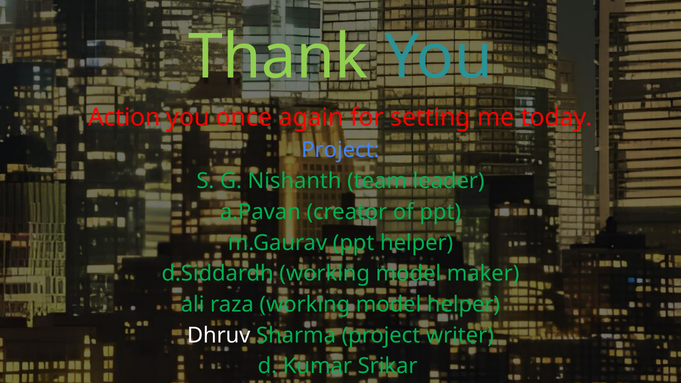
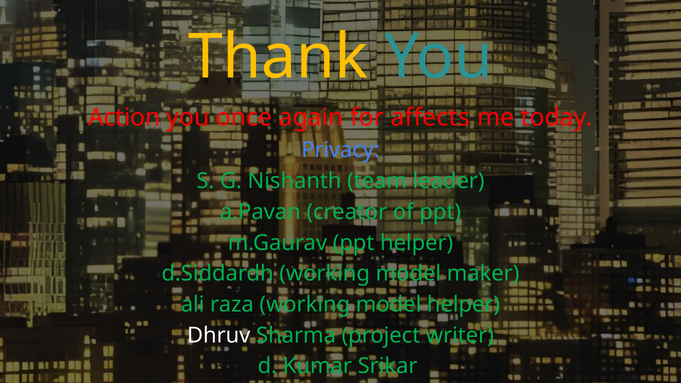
Thank colour: light green -> yellow
setting: setting -> affects
Project at (340, 150): Project -> Privacy
